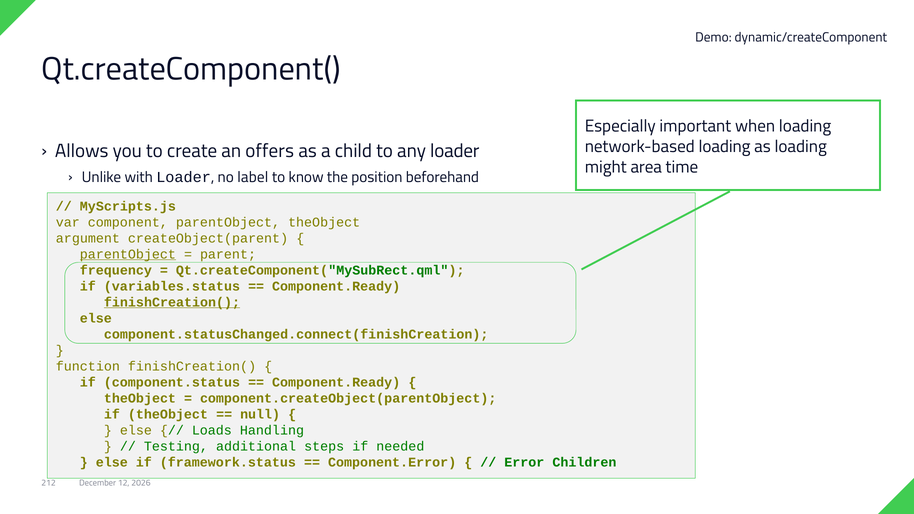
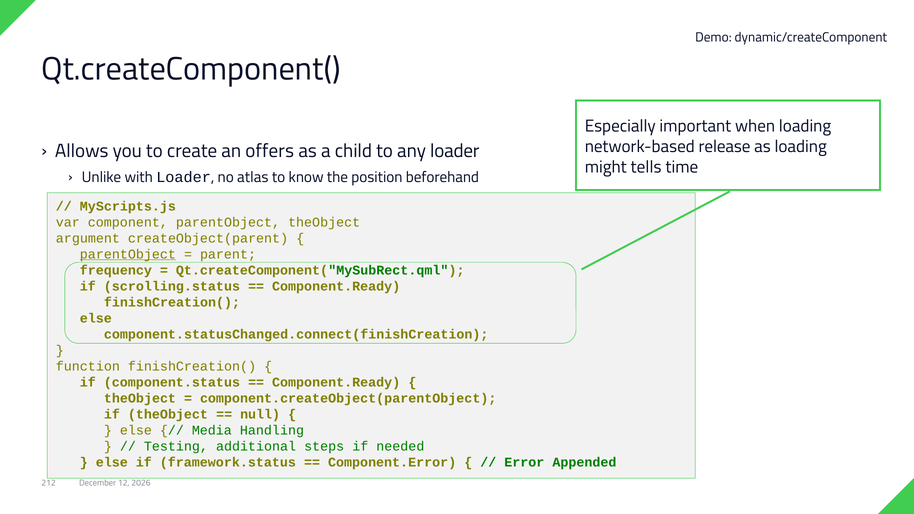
network-based loading: loading -> release
area: area -> tells
label: label -> atlas
variables.status: variables.status -> scrolling.status
finishCreation( at (172, 302) underline: present -> none
Loads: Loads -> Media
Children: Children -> Appended
